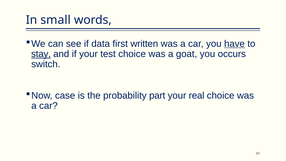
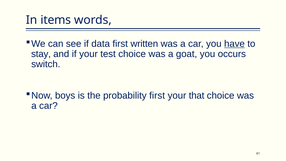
small: small -> items
stay underline: present -> none
case: case -> boys
probability part: part -> first
real: real -> that
